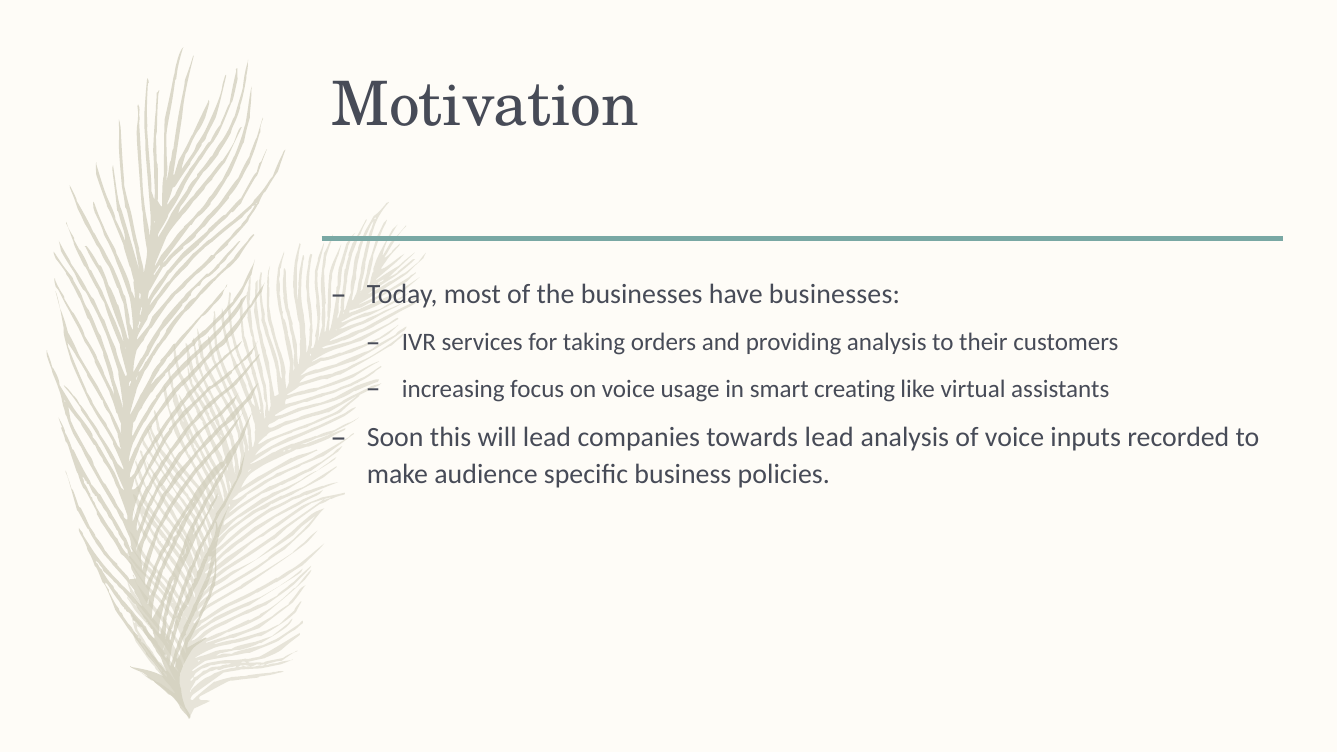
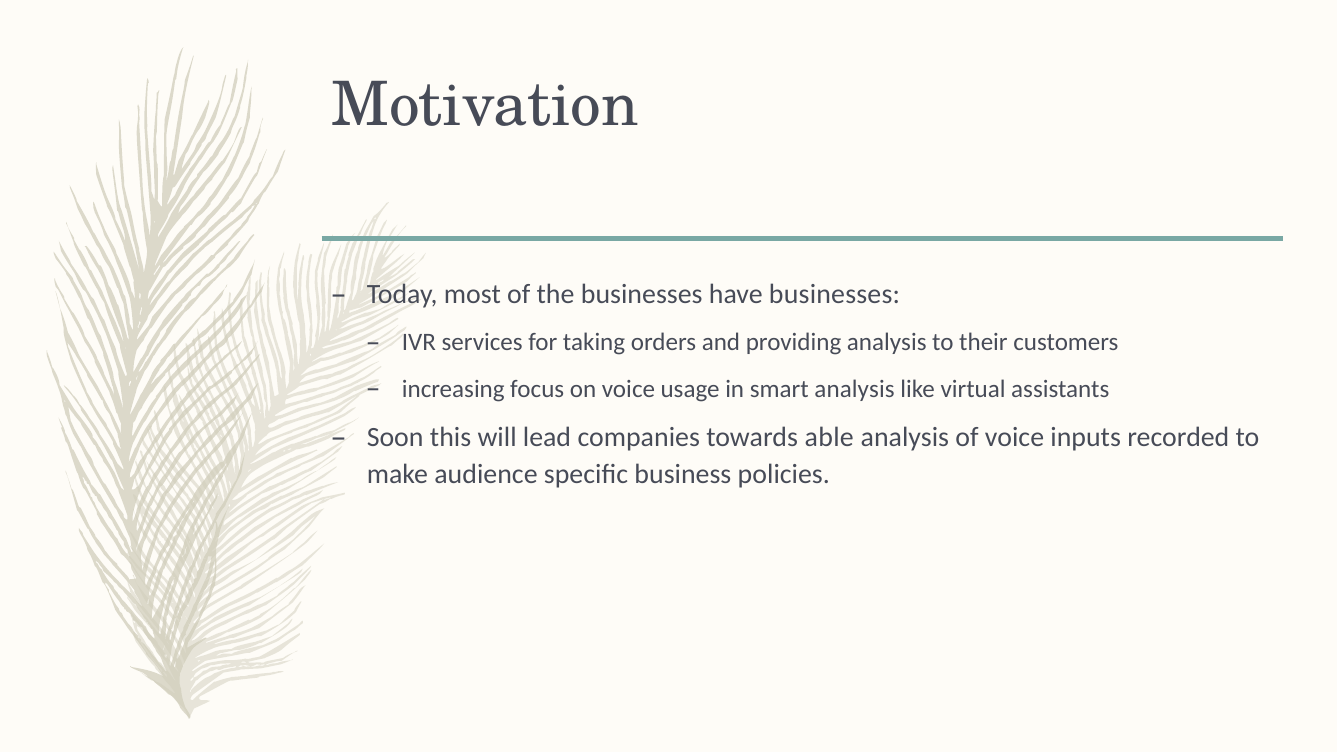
smart creating: creating -> analysis
towards lead: lead -> able
